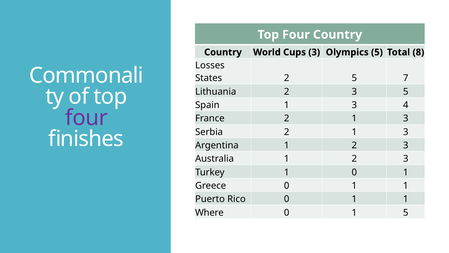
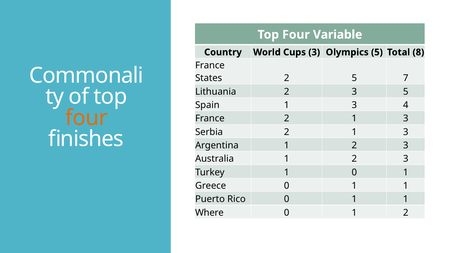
Four Country: Country -> Variable
Losses at (210, 65): Losses -> France
four at (86, 118) colour: purple -> orange
0 1 5: 5 -> 2
